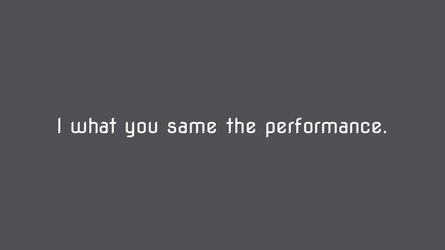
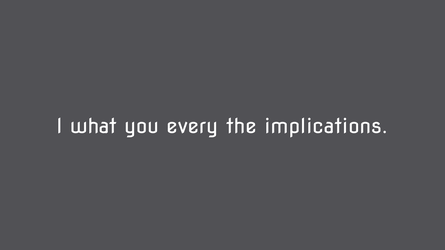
same: same -> every
performance: performance -> implications
